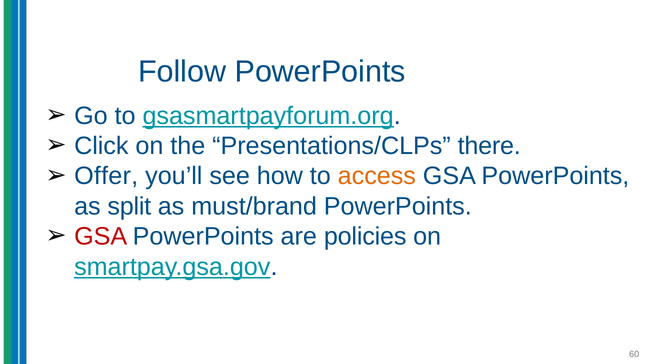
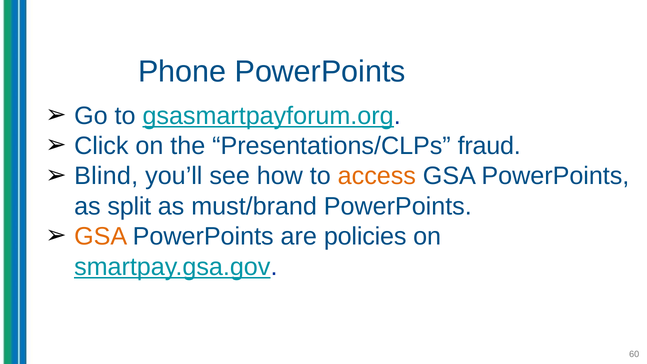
Follow: Follow -> Phone
there: there -> fraud
Offer: Offer -> Blind
GSA at (101, 237) colour: red -> orange
